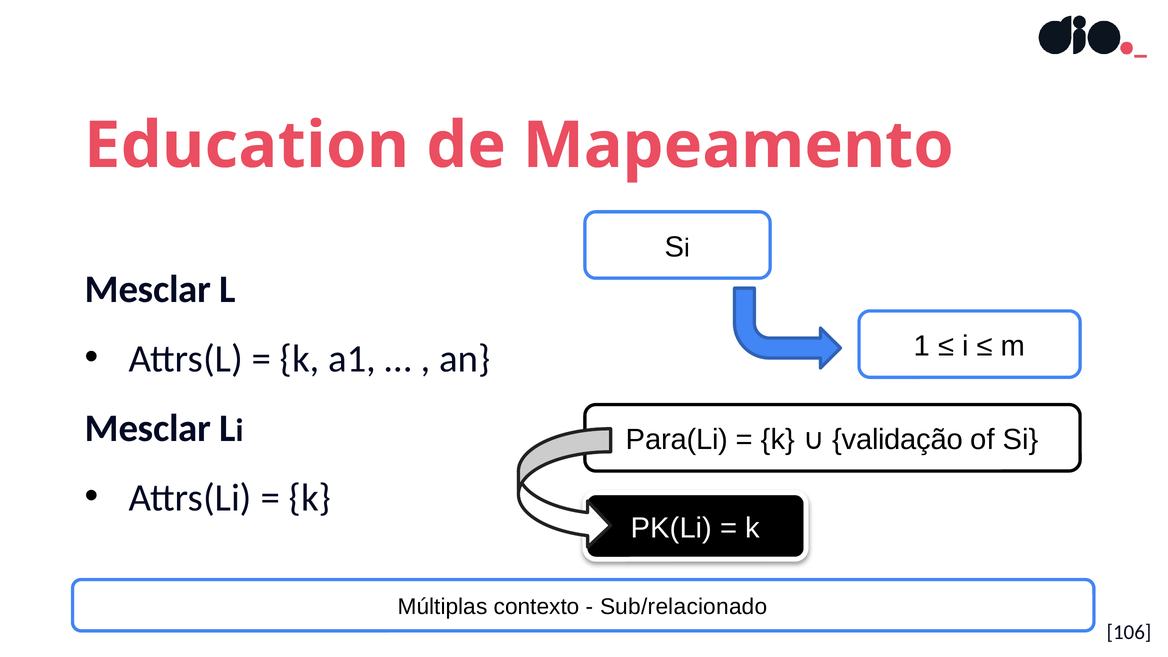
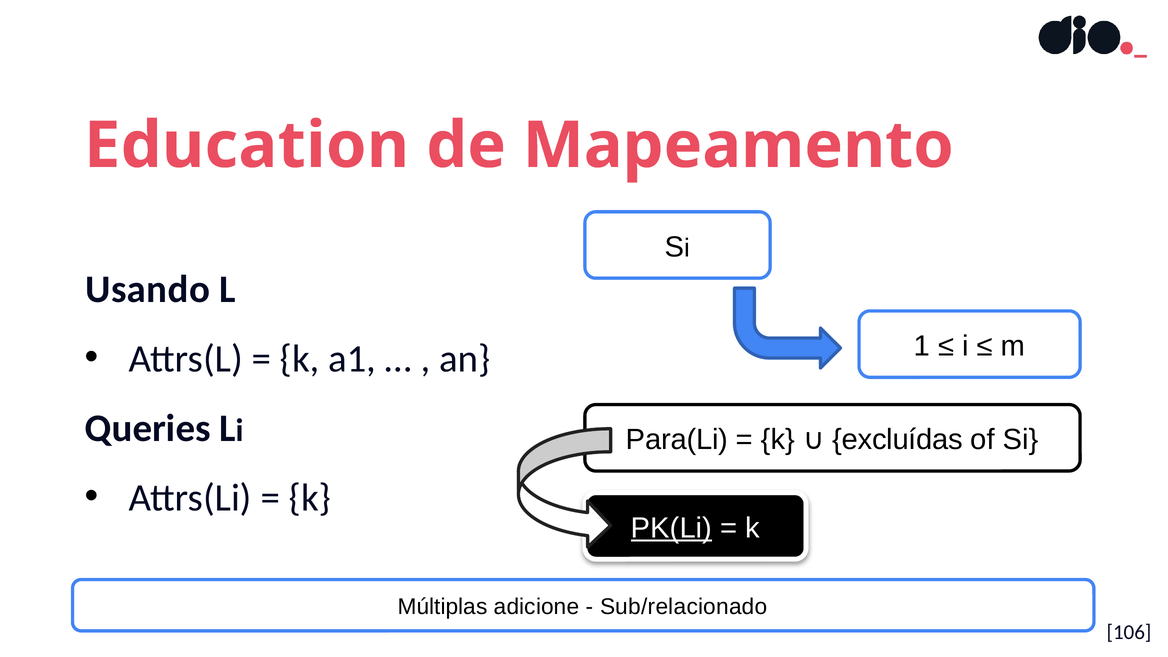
Mesclar at (148, 289): Mesclar -> Usando
Mesclar at (148, 428): Mesclar -> Queries
validação: validação -> excluídas
PK(Li underline: none -> present
contexto: contexto -> adicione
